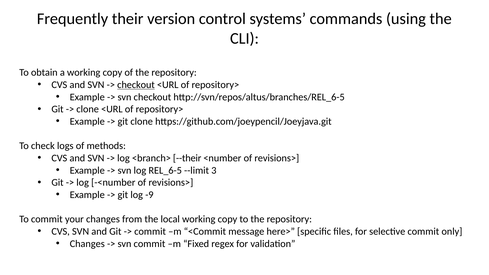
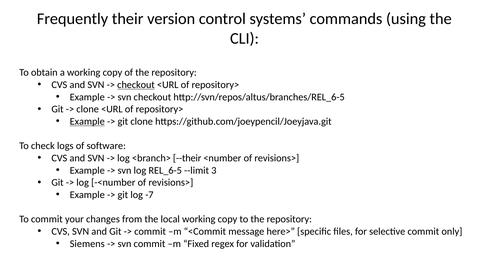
Example at (87, 121) underline: none -> present
methods: methods -> software
-9: -9 -> -7
Changes at (87, 244): Changes -> Siemens
